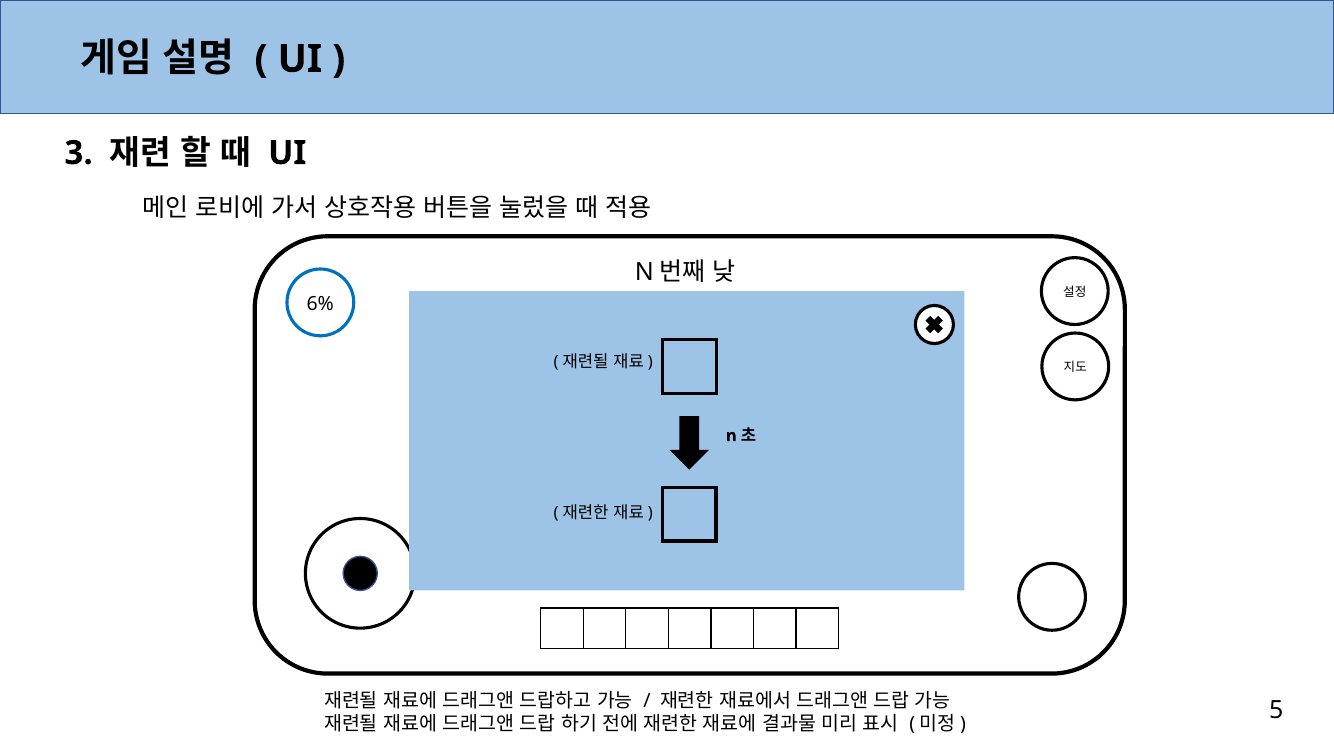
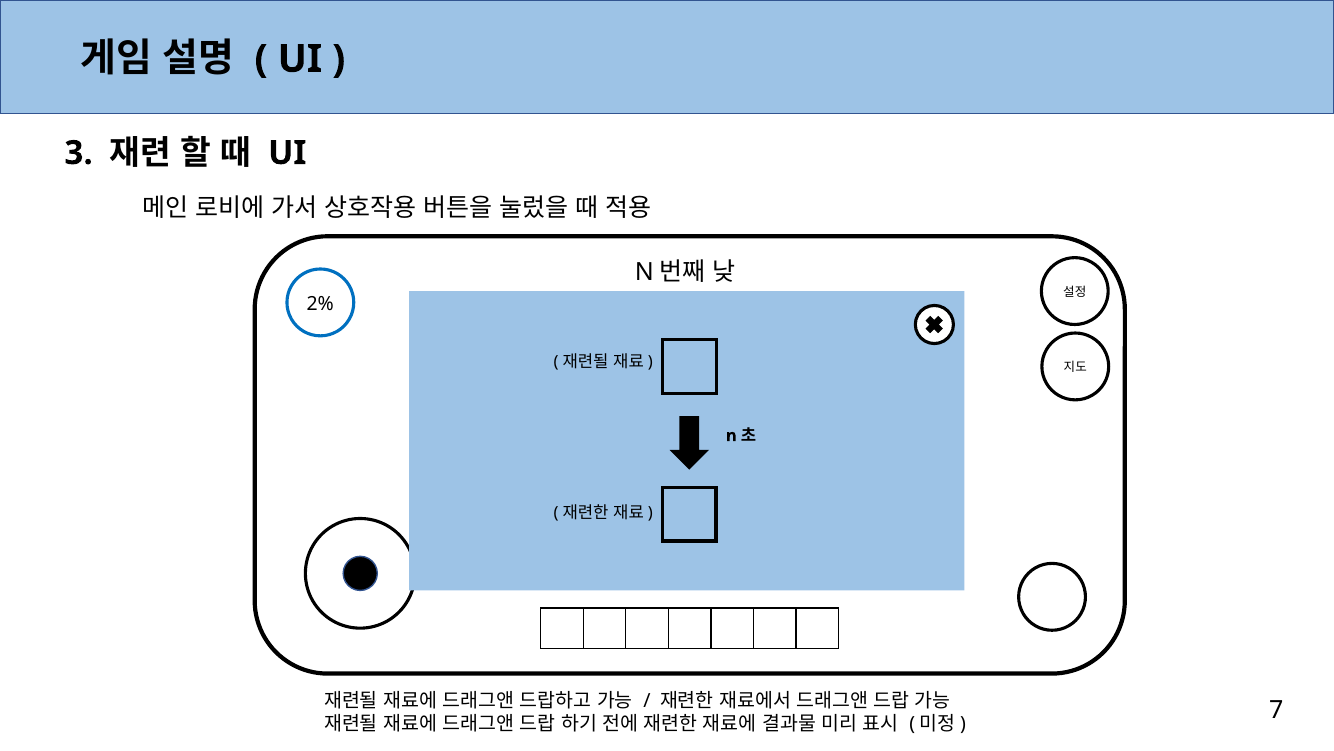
6%: 6% -> 2%
5: 5 -> 7
